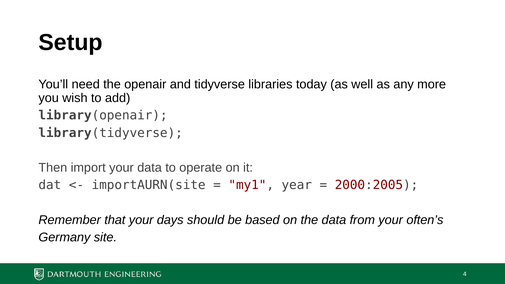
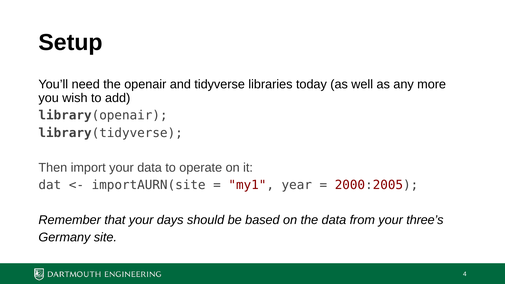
often’s: often’s -> three’s
